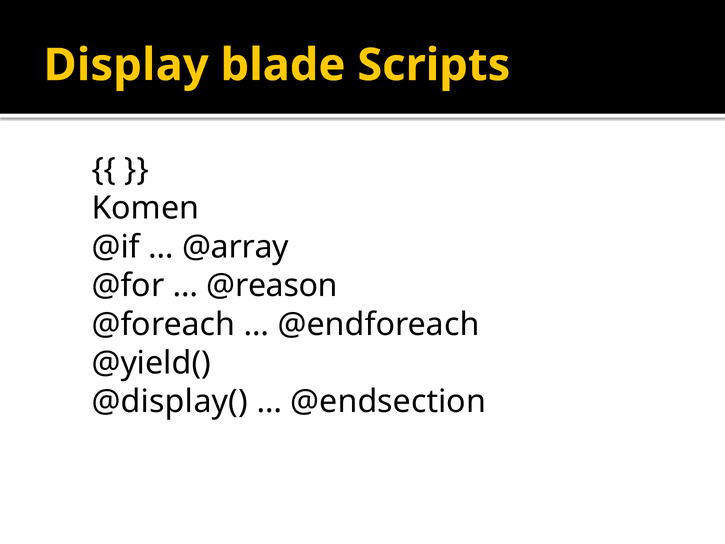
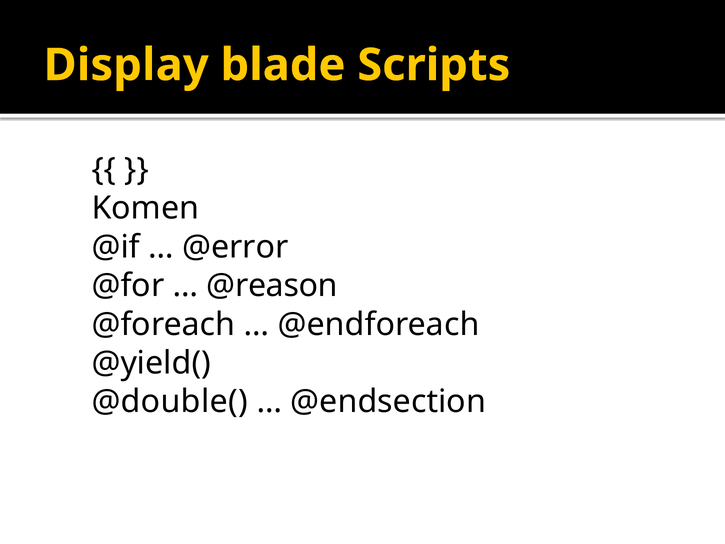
@array: @array -> @error
@display(: @display( -> @double(
